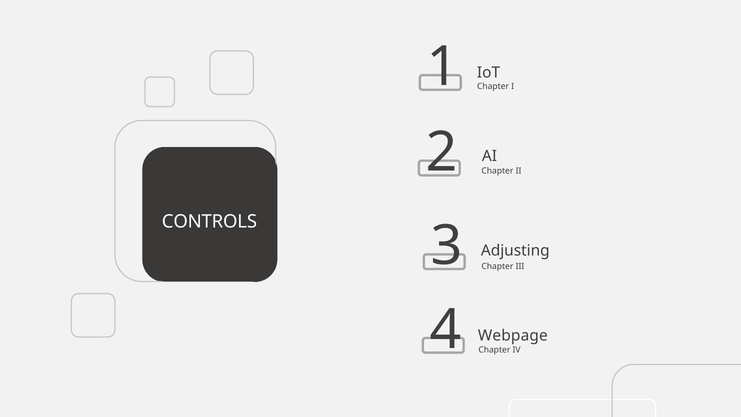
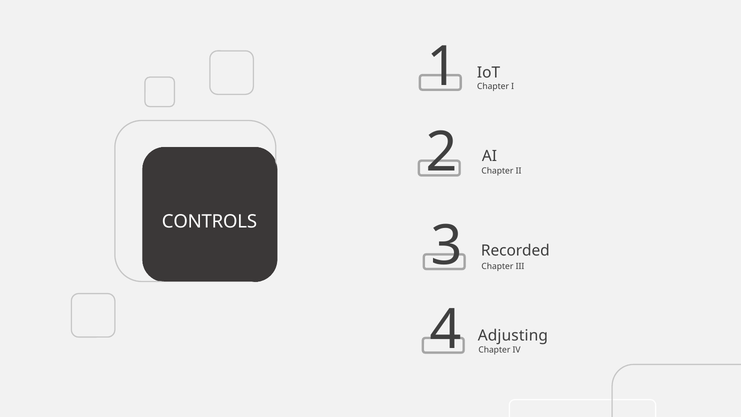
Adjusting: Adjusting -> Recorded
Webpage: Webpage -> Adjusting
